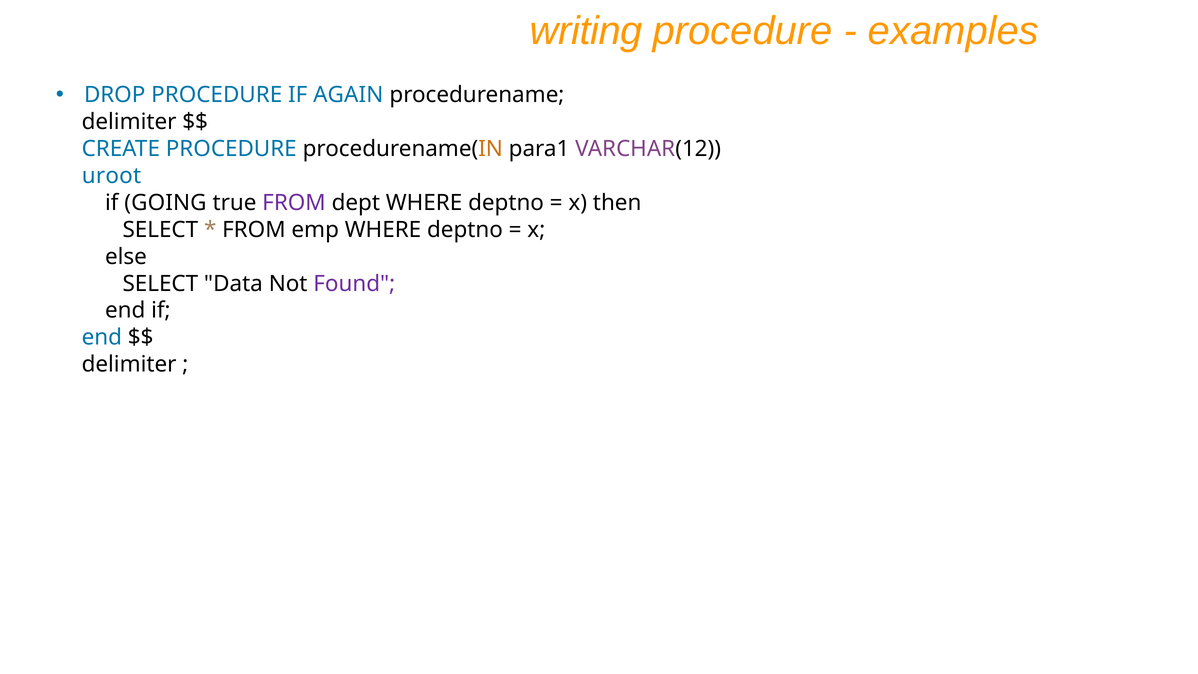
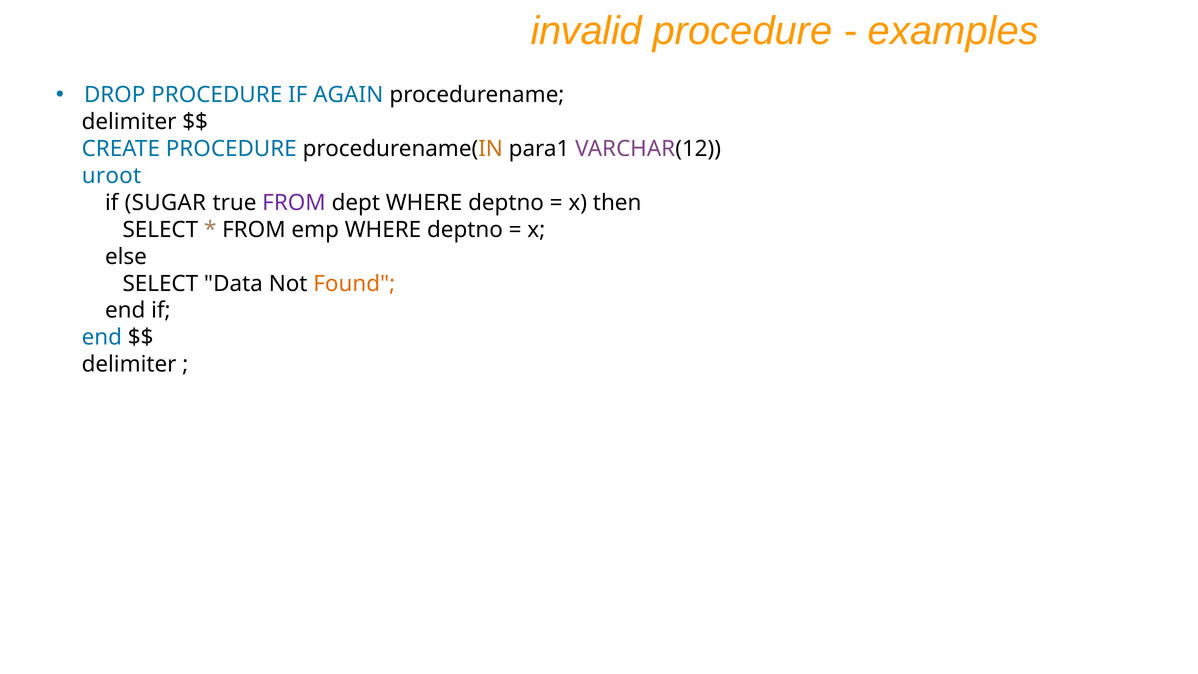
writing: writing -> invalid
GOING: GOING -> SUGAR
Found colour: purple -> orange
